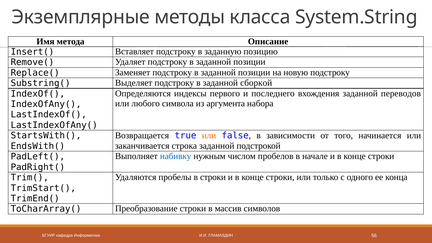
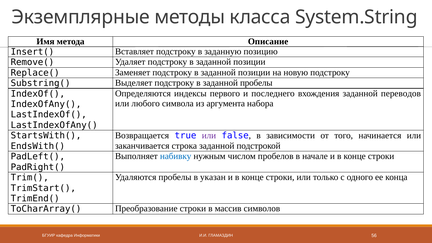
заданной сборкой: сборкой -> пробелы
или at (209, 136) colour: orange -> purple
в строки: строки -> указан
